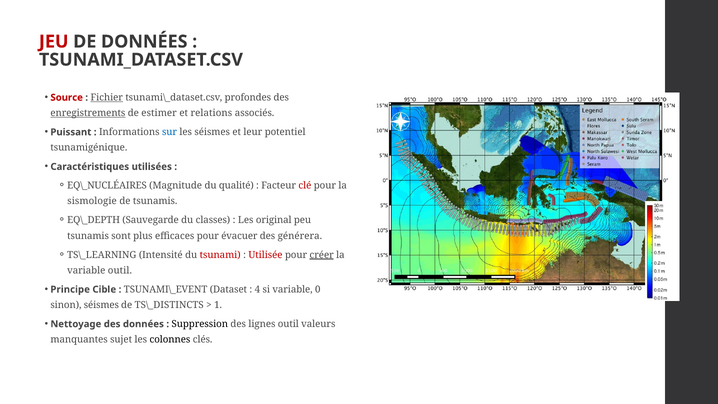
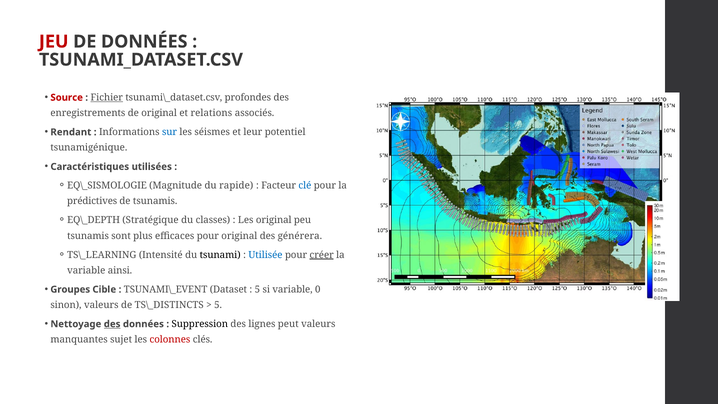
enregistrements underline: present -> none
de estimer: estimer -> original
Puissant: Puissant -> Rendant
EQ\_NUCLÉAIRES: EQ\_NUCLÉAIRES -> EQ\_SISMOLOGIE
qualité: qualité -> rapide
clé colour: red -> blue
sismologie: sismologie -> prédictives
Sauvegarde: Sauvegarde -> Stratégique
pour évacuer: évacuer -> original
tsunami colour: red -> black
Utilisée colour: red -> blue
variable outil: outil -> ainsi
Principe: Principe -> Groupes
4 at (257, 289): 4 -> 5
sinon séismes: séismes -> valeurs
1 at (218, 305): 1 -> 5
des at (112, 324) underline: none -> present
lignes outil: outil -> peut
colonnes colour: black -> red
